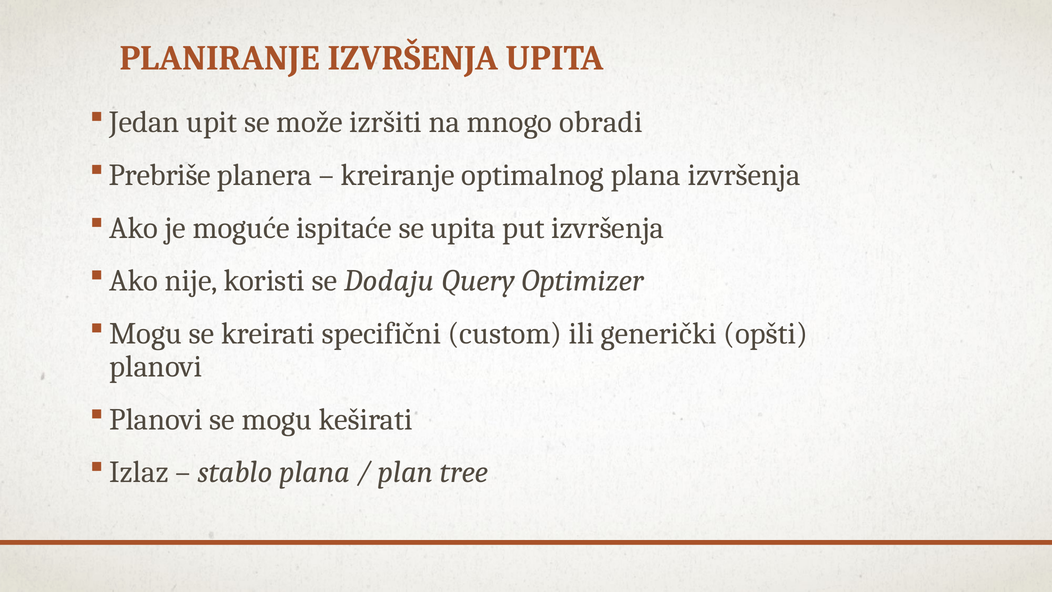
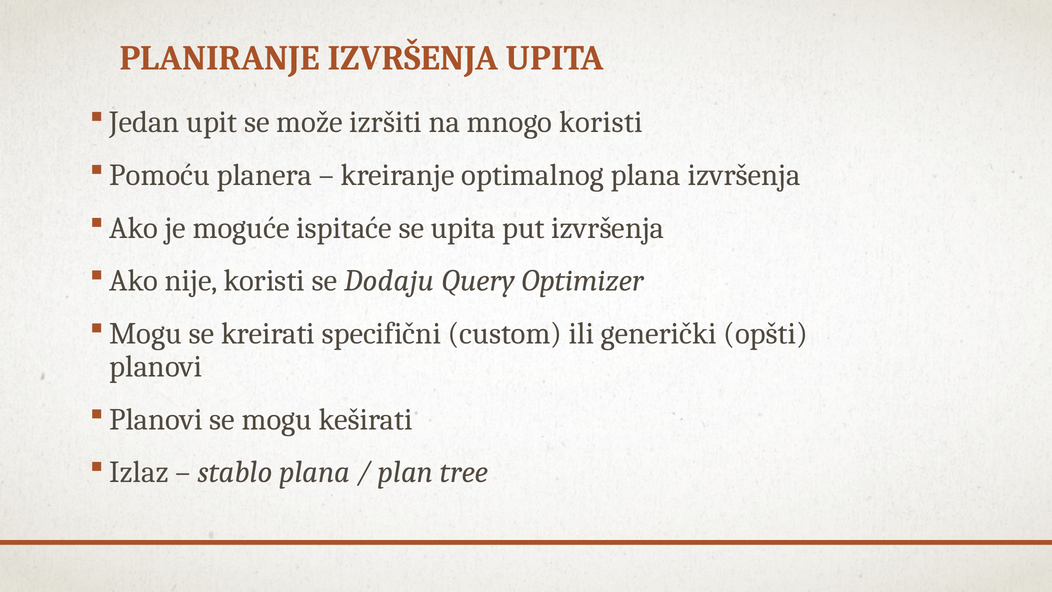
mnogo obradi: obradi -> koristi
Prebriše: Prebriše -> Pomoću
